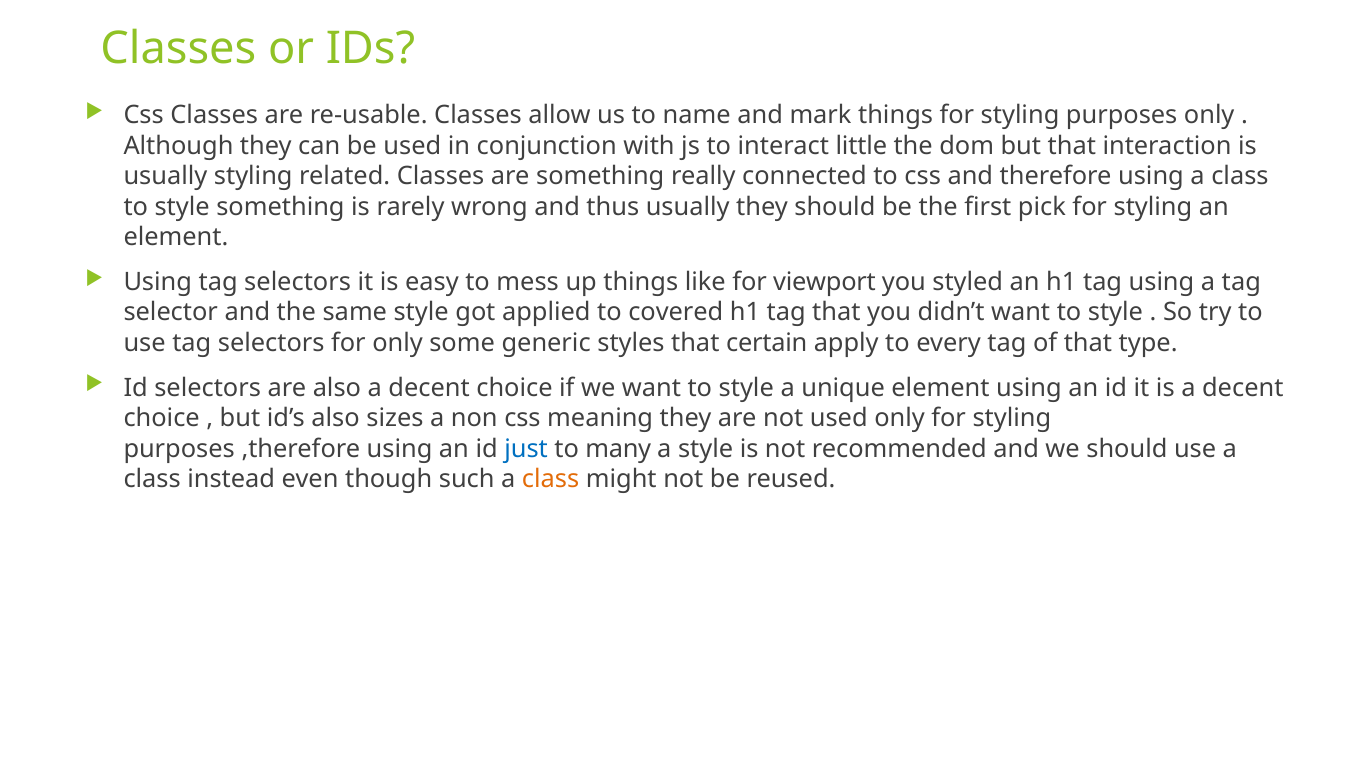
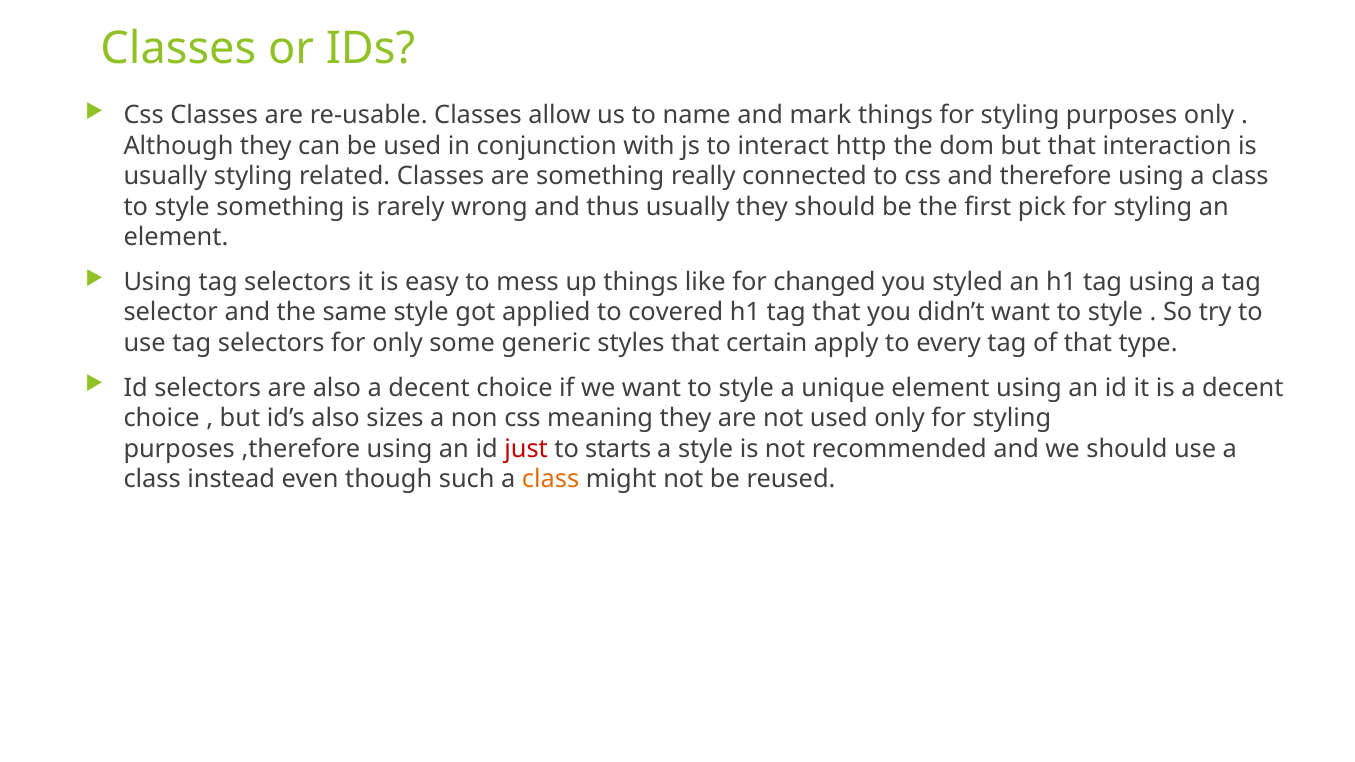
little: little -> http
viewport: viewport -> changed
just colour: blue -> red
many: many -> starts
